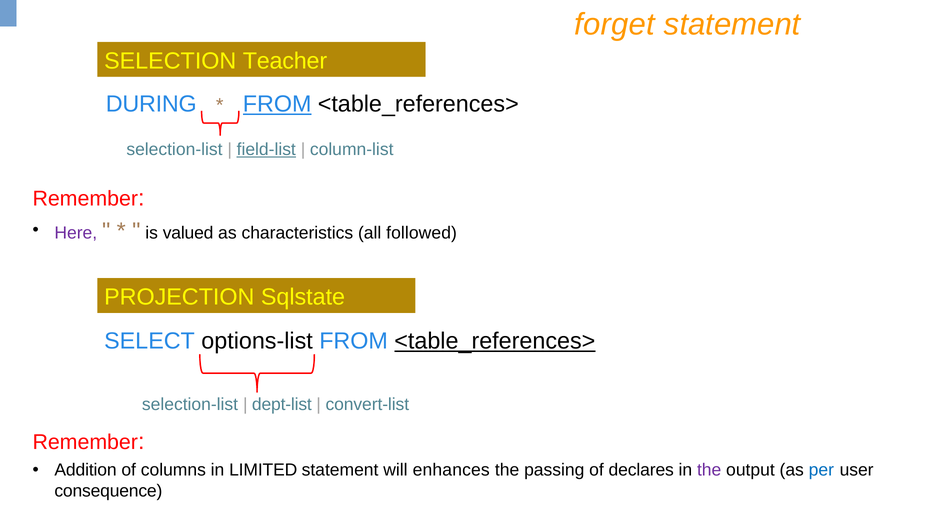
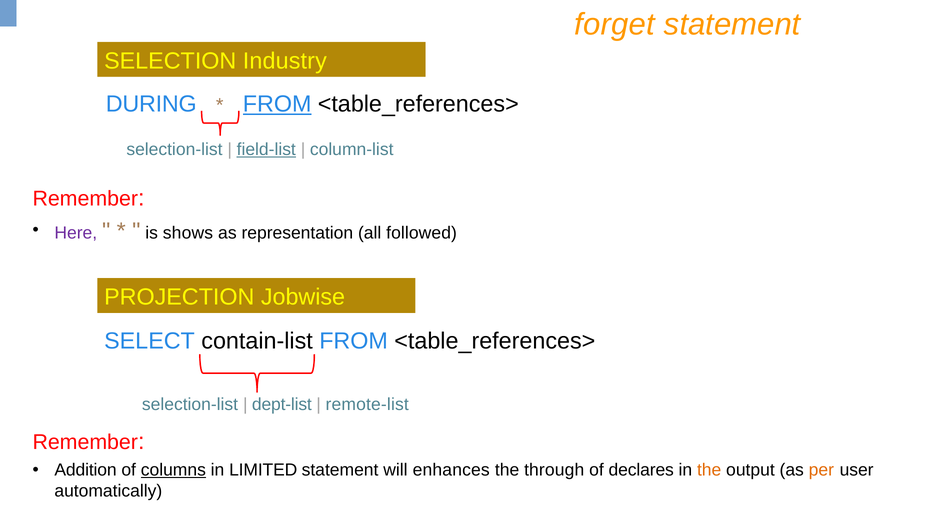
Teacher: Teacher -> Industry
valued: valued -> shows
characteristics: characteristics -> representation
Sqlstate: Sqlstate -> Jobwise
options-list: options-list -> contain-list
<table_references> at (495, 341) underline: present -> none
convert-list: convert-list -> remote-list
columns underline: none -> present
passing: passing -> through
the at (709, 470) colour: purple -> orange
per colour: blue -> orange
consequence: consequence -> automatically
